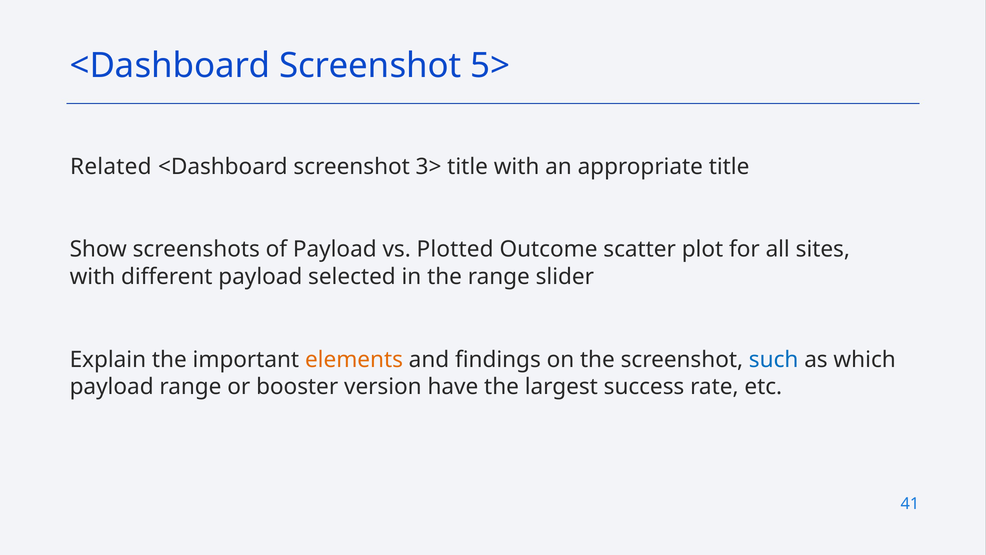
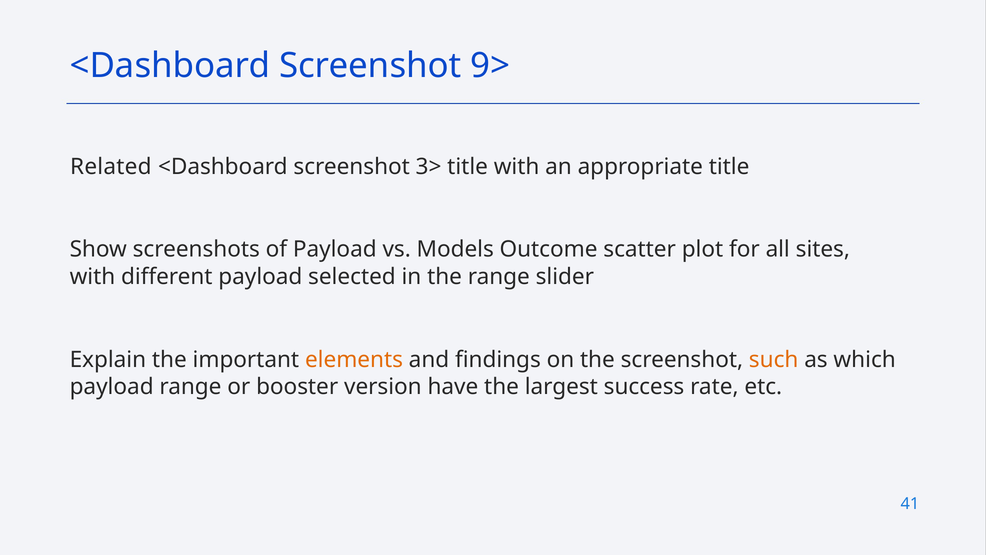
5>: 5> -> 9>
Plotted: Plotted -> Models
such colour: blue -> orange
